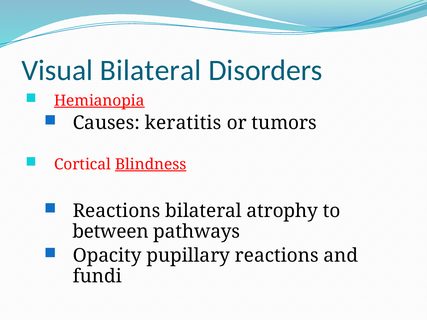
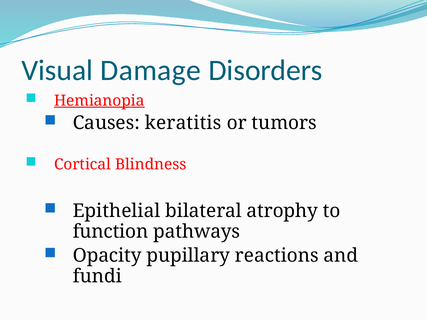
Visual Bilateral: Bilateral -> Damage
Blindness underline: present -> none
Reactions at (117, 211): Reactions -> Epithelial
between: between -> function
